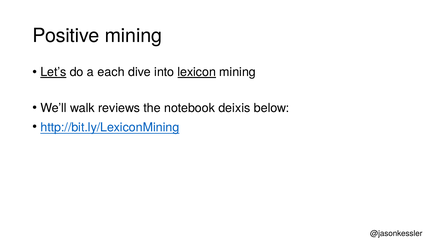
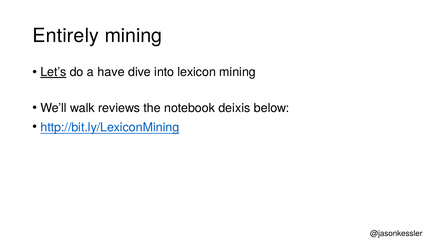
Positive: Positive -> Entirely
each: each -> have
lexicon underline: present -> none
